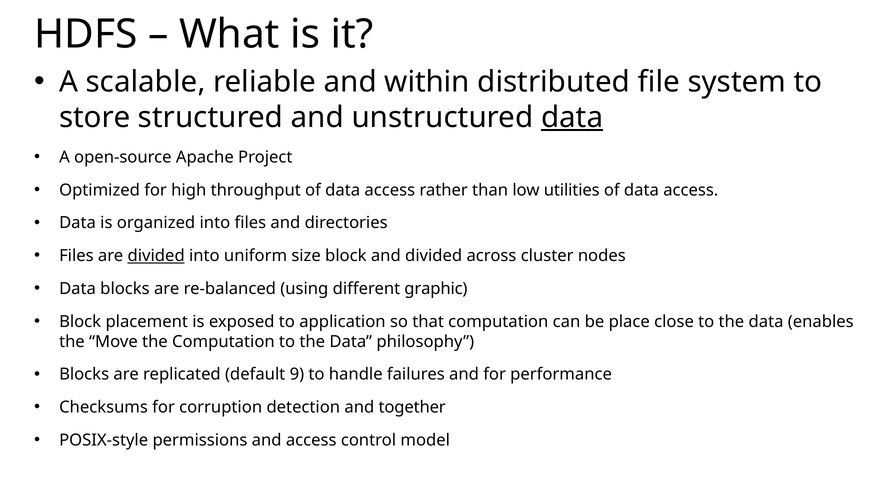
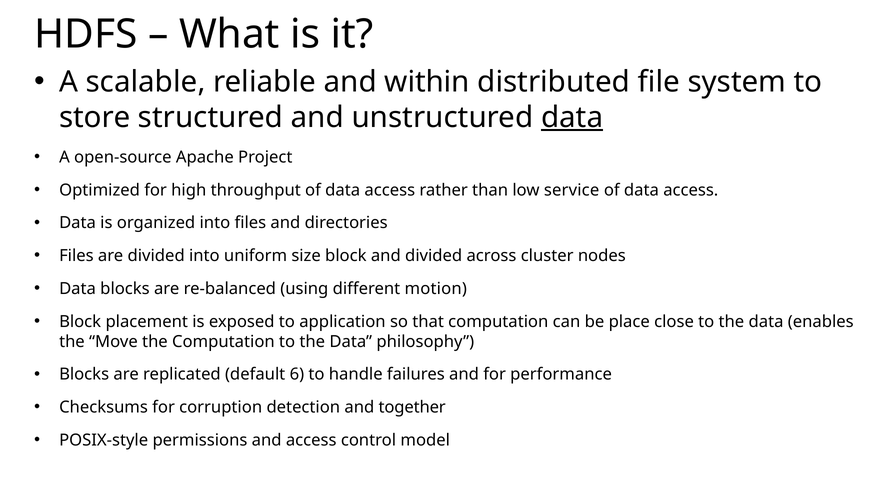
utilities: utilities -> service
divided at (156, 256) underline: present -> none
graphic: graphic -> motion
9: 9 -> 6
